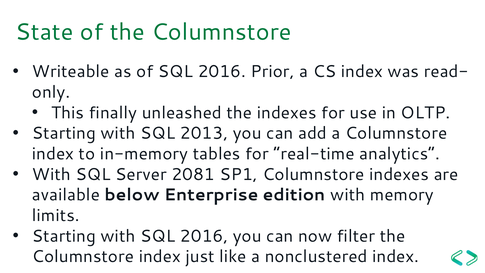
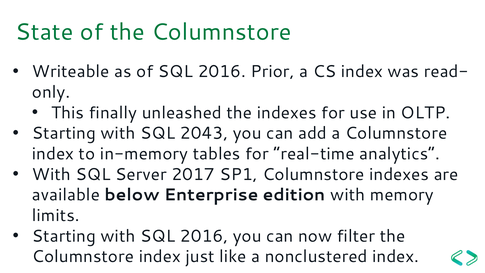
2013: 2013 -> 2043
2081: 2081 -> 2017
